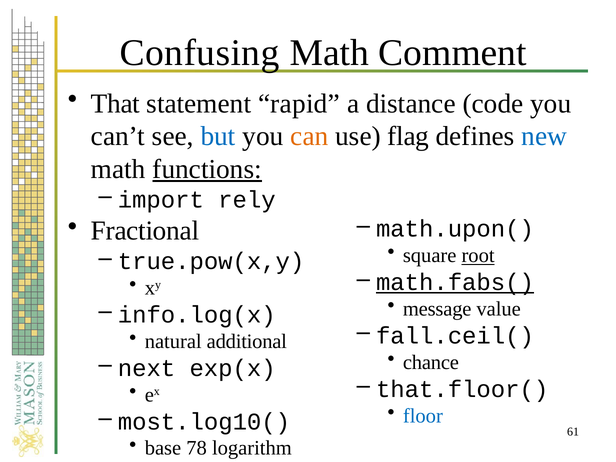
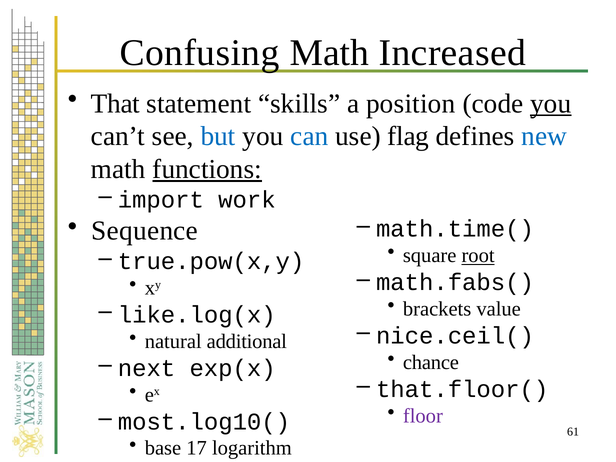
Comment: Comment -> Increased
rapid: rapid -> skills
distance: distance -> position
you at (551, 104) underline: none -> present
can colour: orange -> blue
rely: rely -> work
math.upon(: math.upon( -> math.time(
Fractional: Fractional -> Sequence
math.fabs( underline: present -> none
message: message -> brackets
info.log(x: info.log(x -> like.log(x
fall.ceil(: fall.ceil( -> nice.ceil(
floor colour: blue -> purple
78: 78 -> 17
